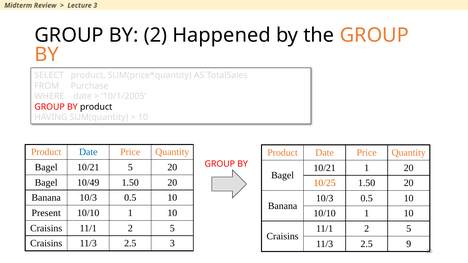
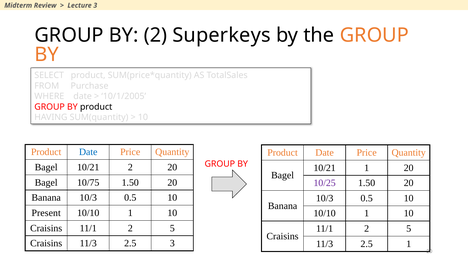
Happened: Happened -> Superkeys
10/21 5: 5 -> 2
10/49: 10/49 -> 10/75
10/25 colour: orange -> purple
2.5 9: 9 -> 1
